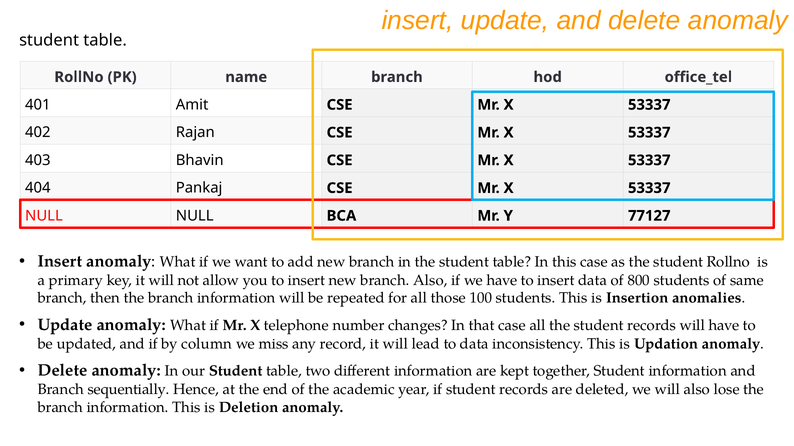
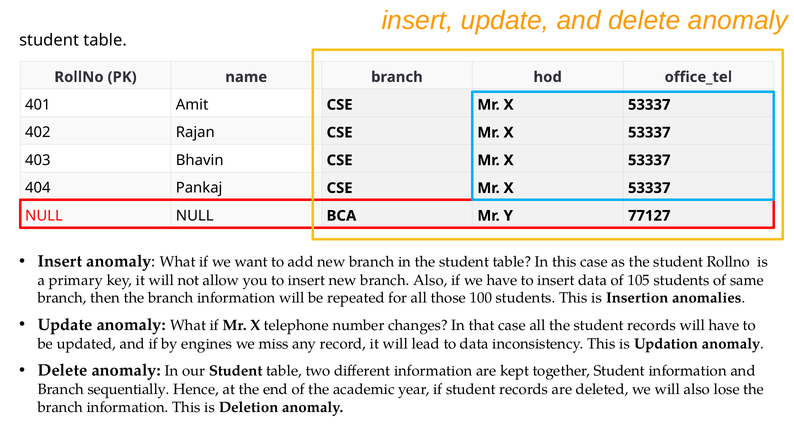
800: 800 -> 105
column: column -> engines
